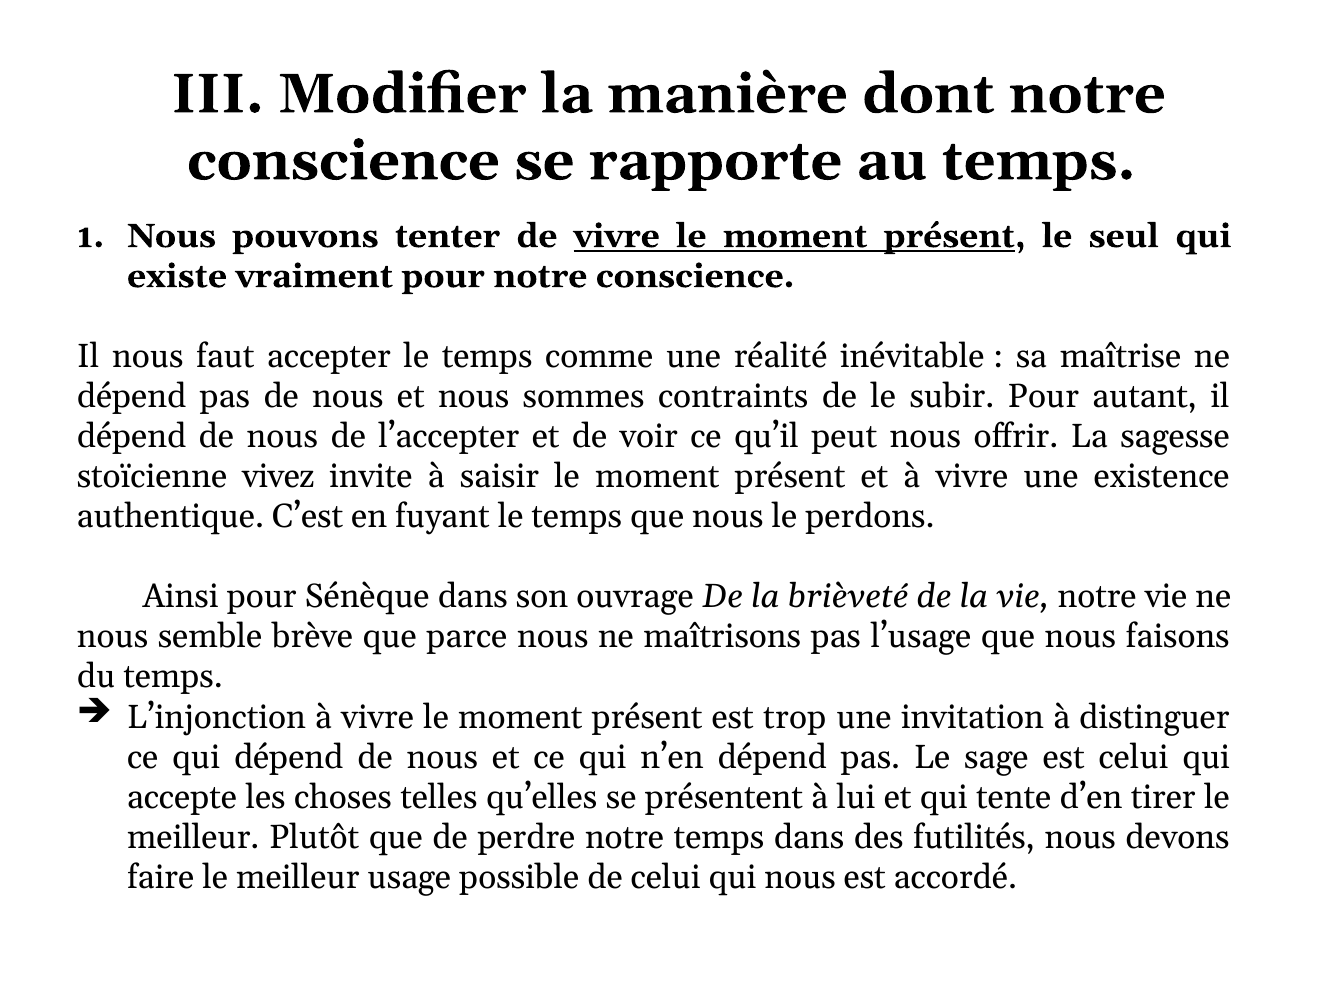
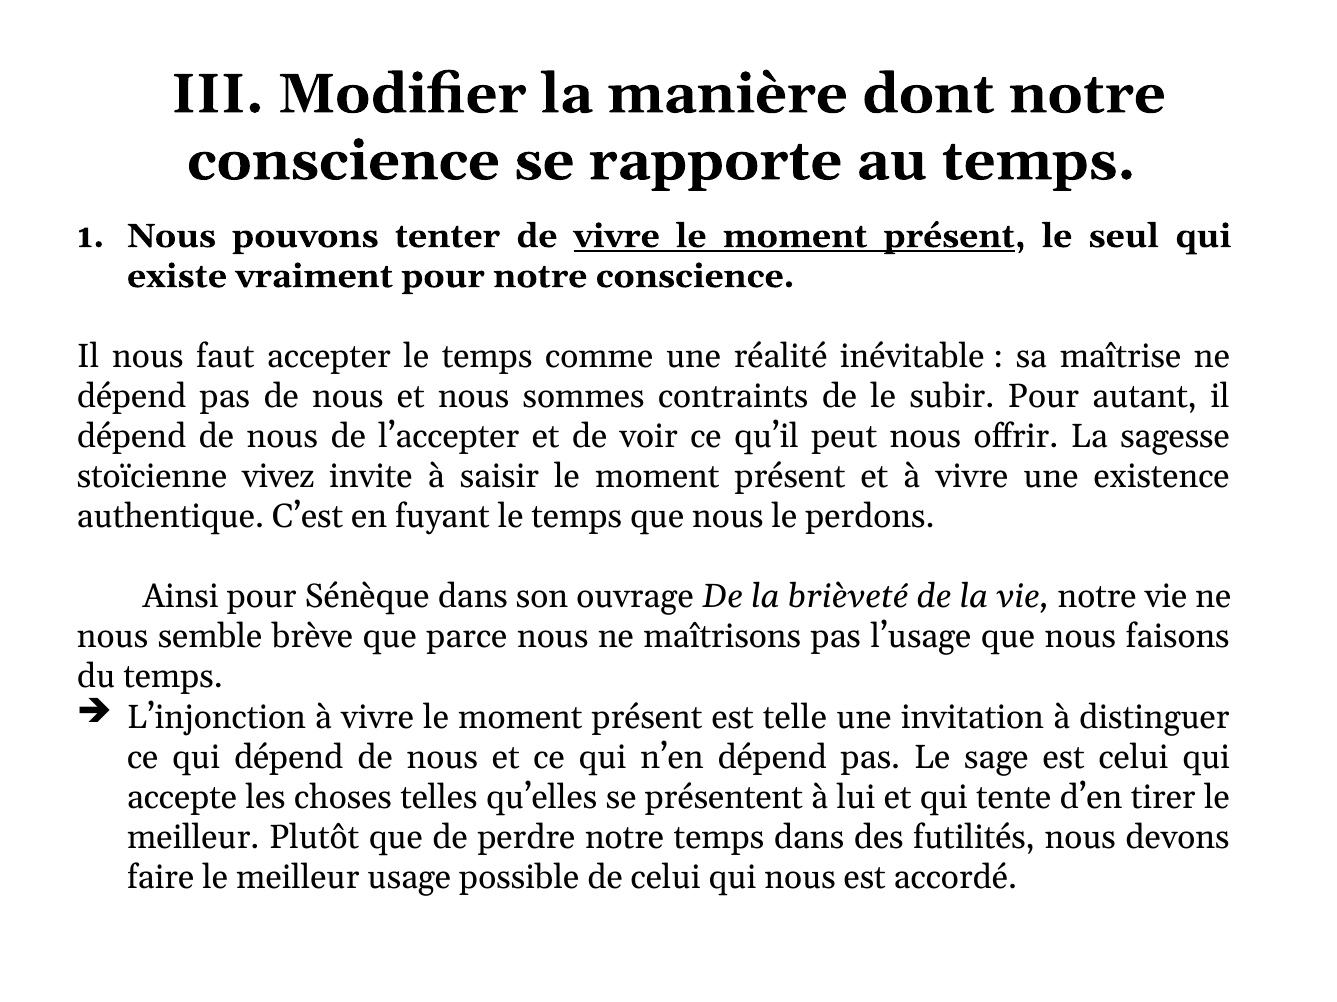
trop: trop -> telle
